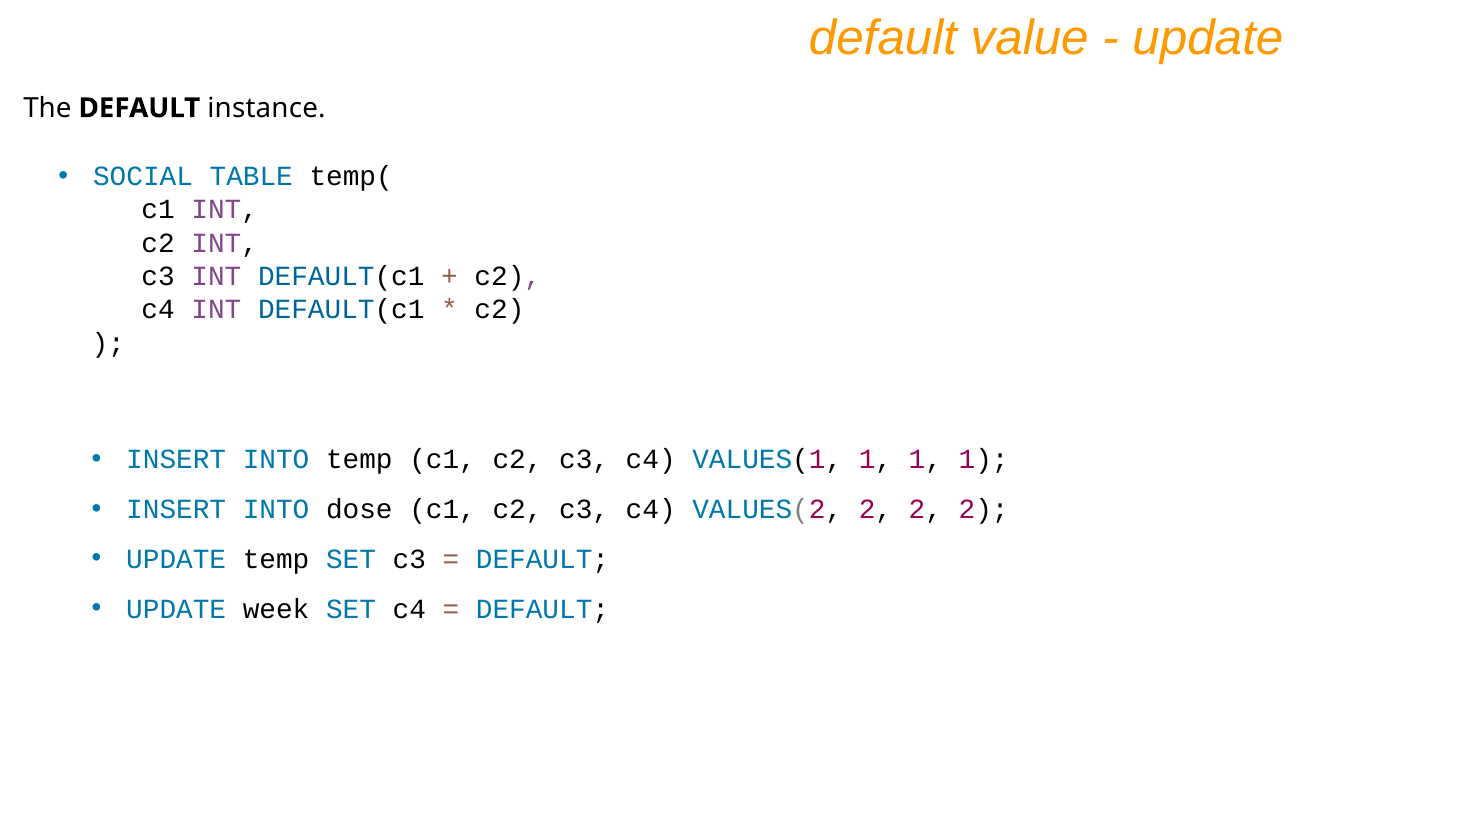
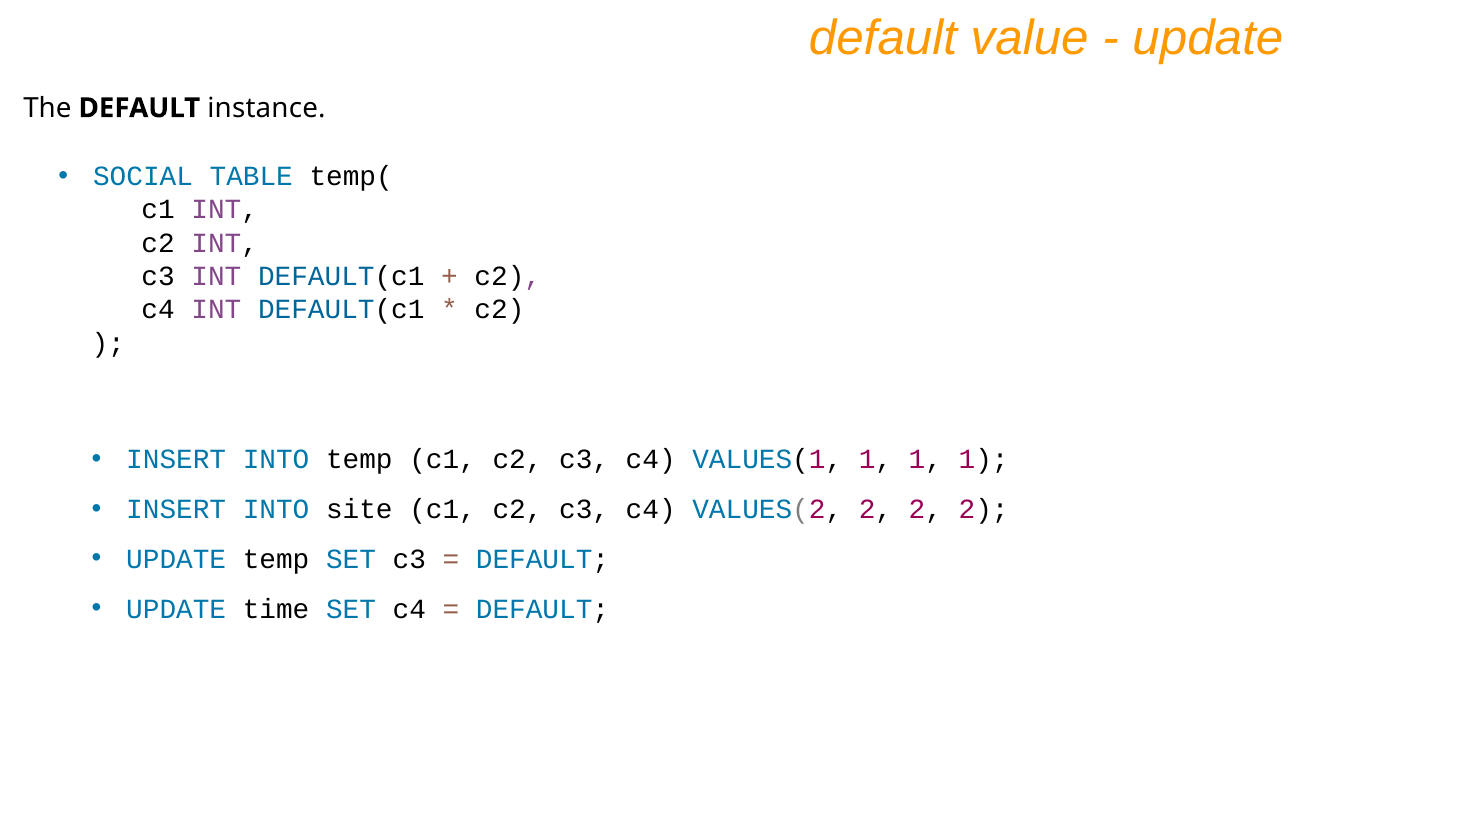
dose: dose -> site
week: week -> time
